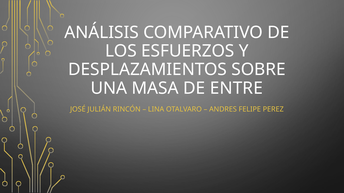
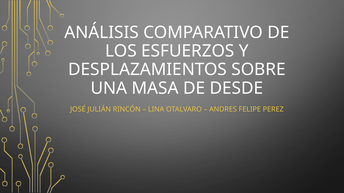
ENTRE: ENTRE -> DESDE
